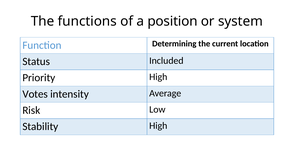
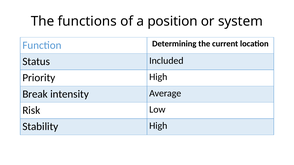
Votes: Votes -> Break
